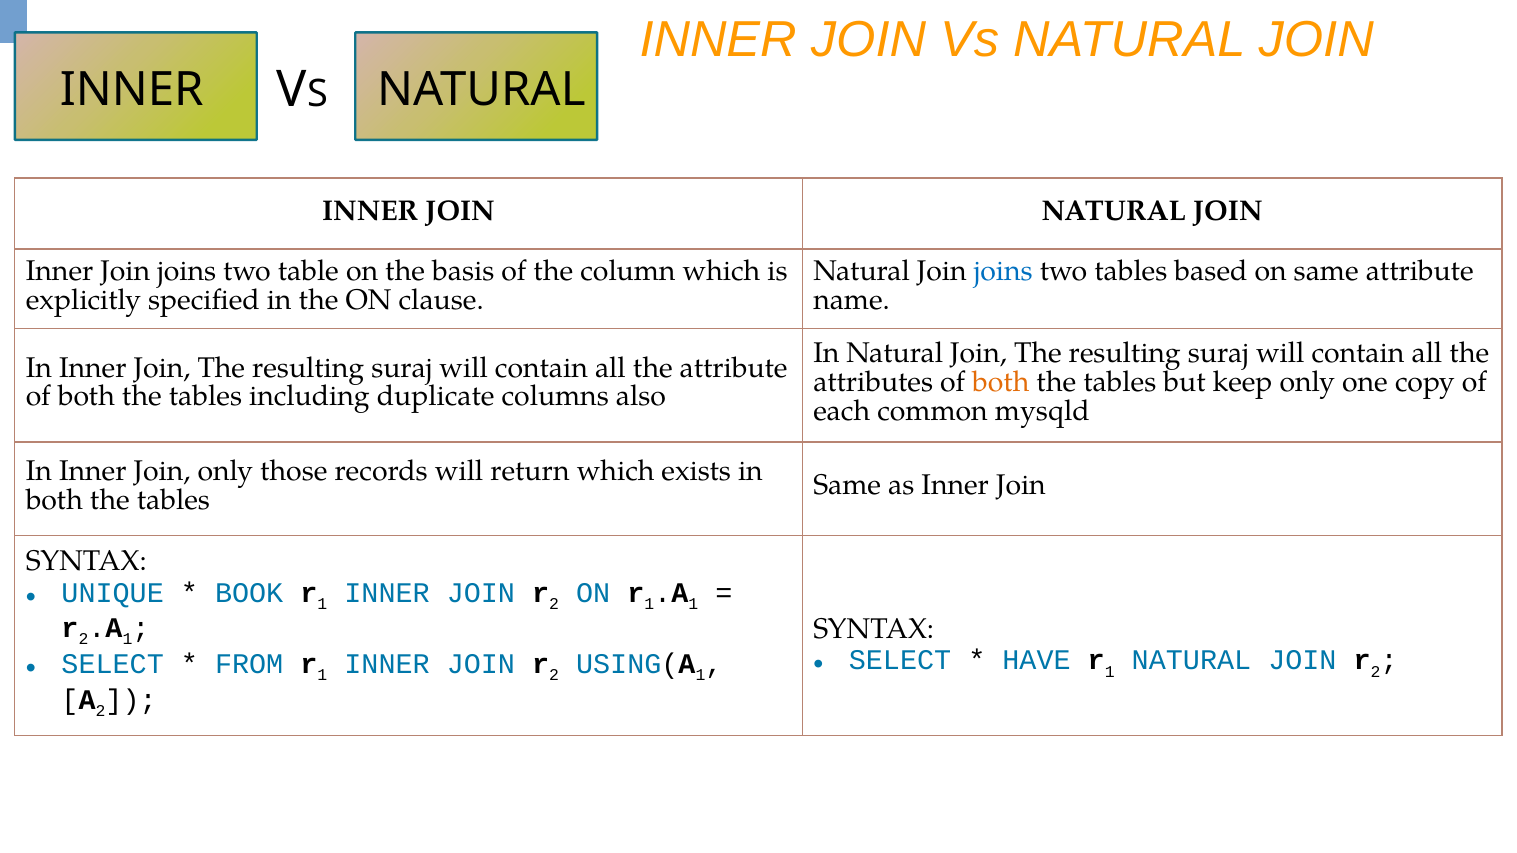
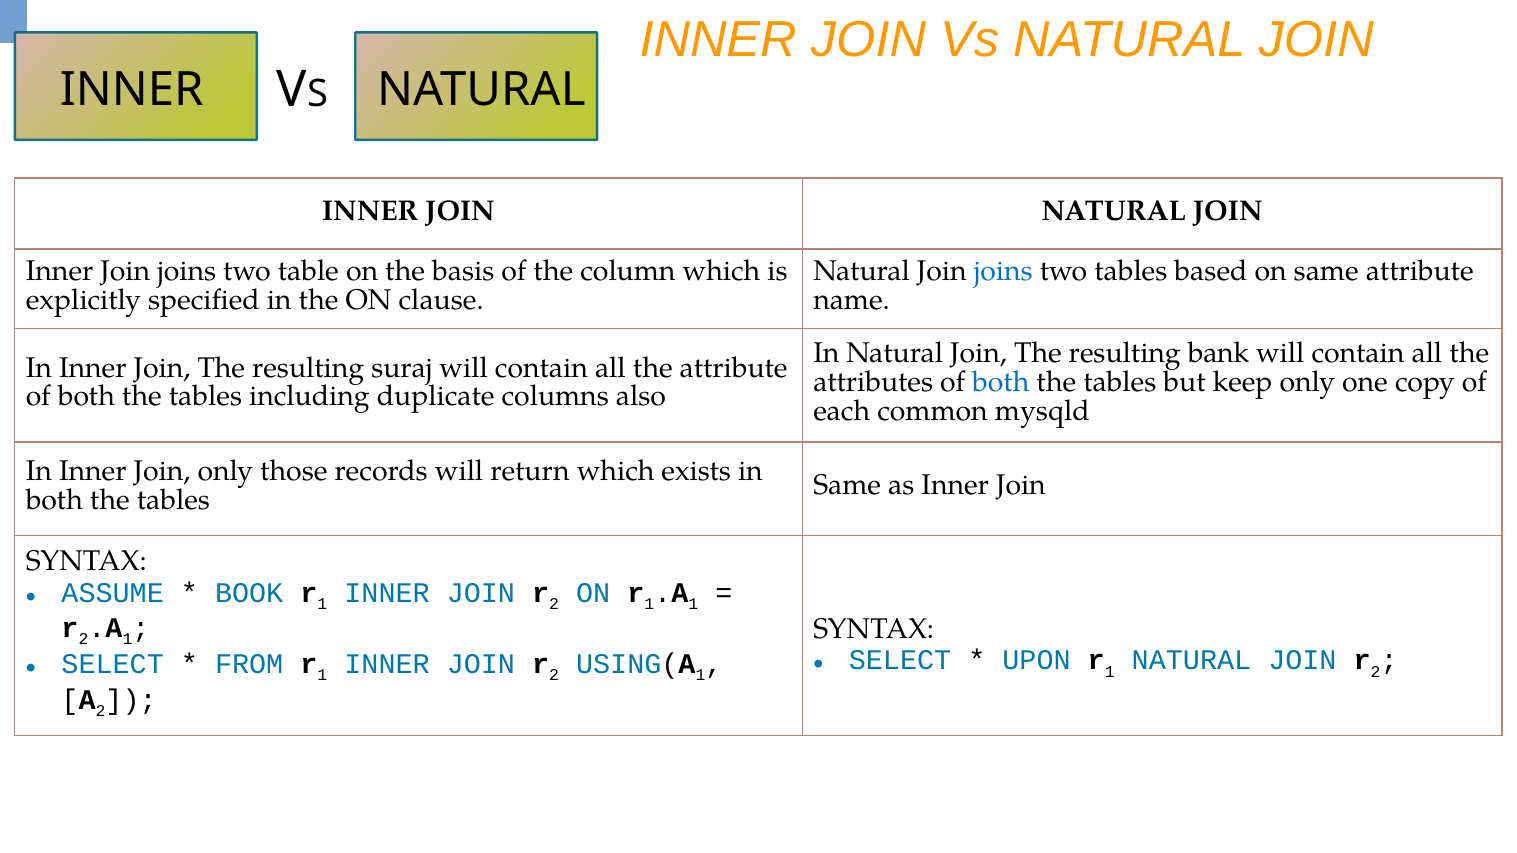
suraj at (1218, 354): suraj -> bank
both at (1001, 382) colour: orange -> blue
UNIQUE: UNIQUE -> ASSUME
HAVE: HAVE -> UPON
